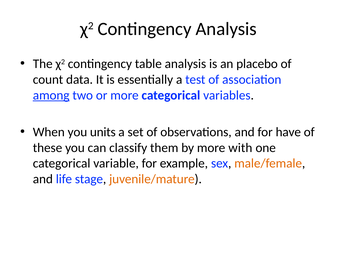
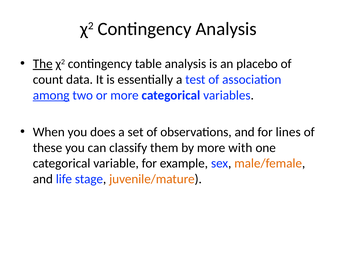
The underline: none -> present
units: units -> does
have: have -> lines
